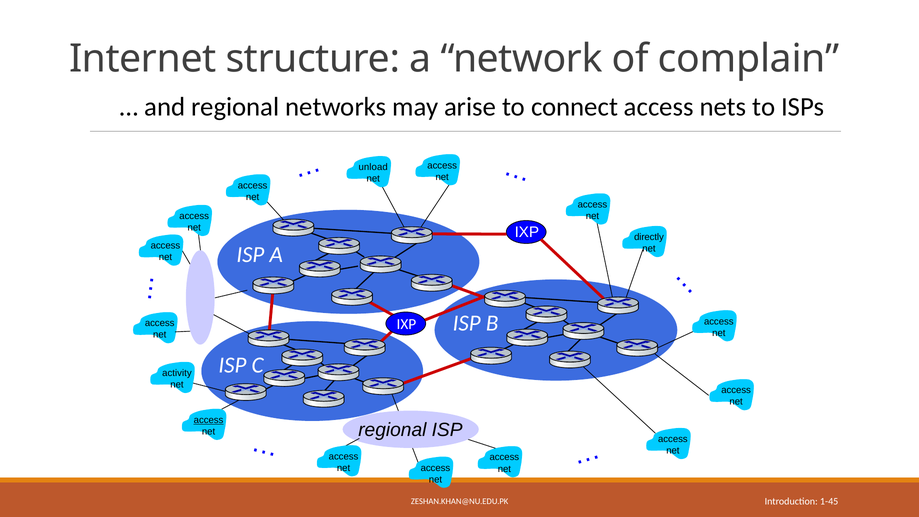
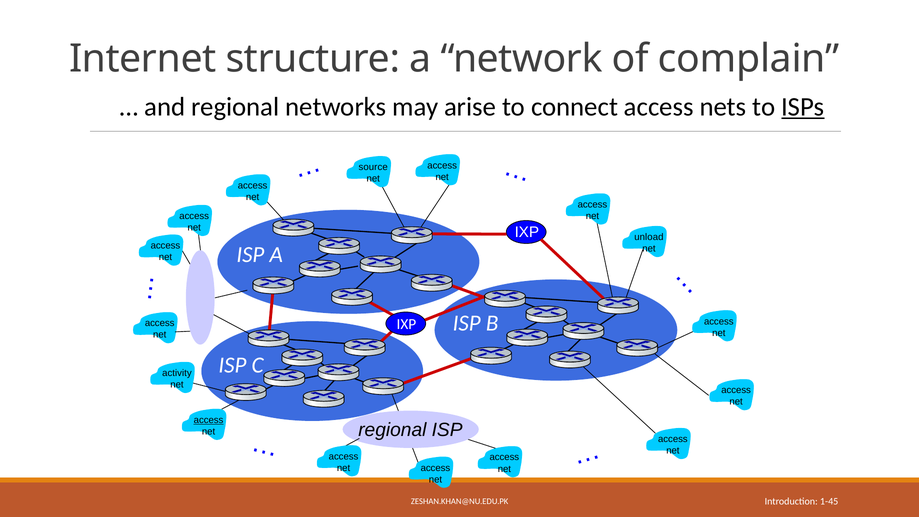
ISPs underline: none -> present
unload: unload -> source
directly: directly -> unload
